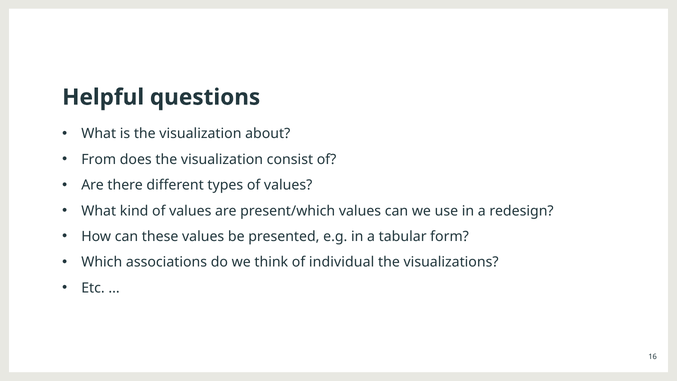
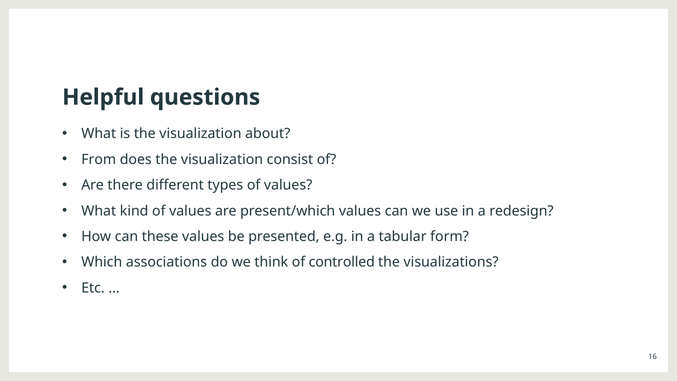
individual: individual -> controlled
